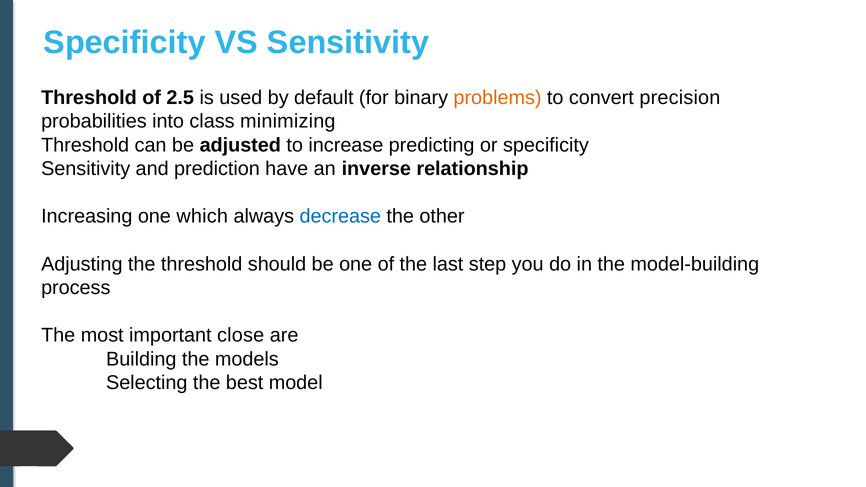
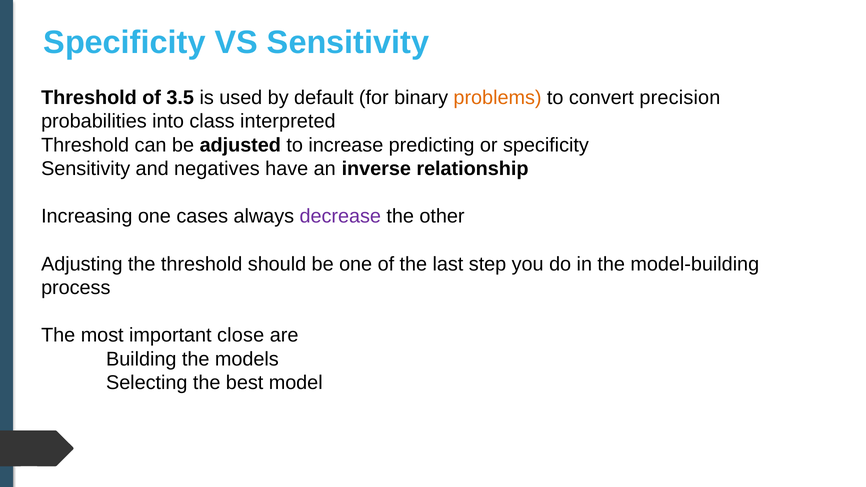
2.5: 2.5 -> 3.5
minimizing: minimizing -> interpreted
prediction: prediction -> negatives
which: which -> cases
decrease colour: blue -> purple
